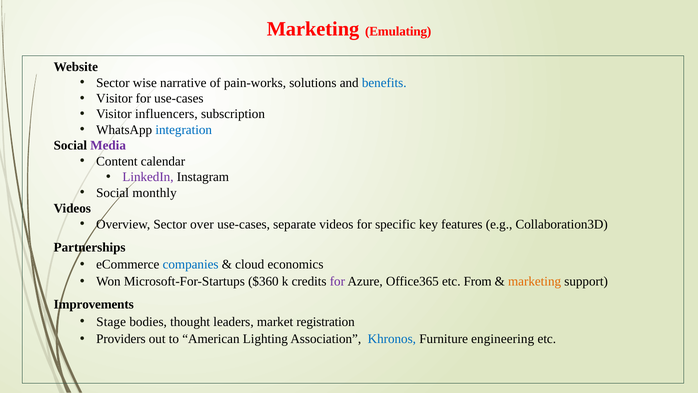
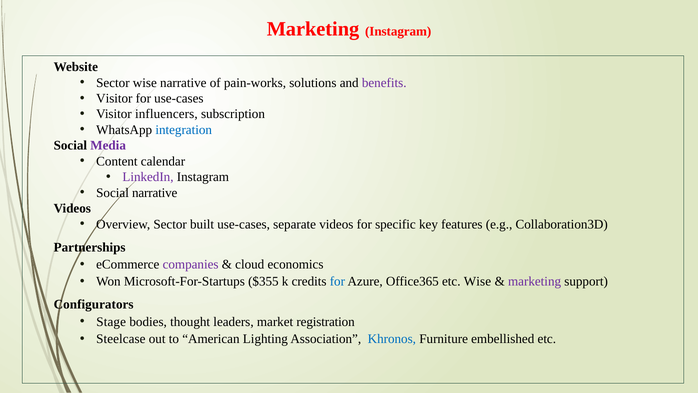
Marketing Emulating: Emulating -> Instagram
benefits colour: blue -> purple
Social monthly: monthly -> narrative
over: over -> built
companies colour: blue -> purple
$360: $360 -> $355
for at (337, 281) colour: purple -> blue
etc From: From -> Wise
marketing at (535, 281) colour: orange -> purple
Improvements: Improvements -> Configurators
Providers: Providers -> Steelcase
engineering: engineering -> embellished
